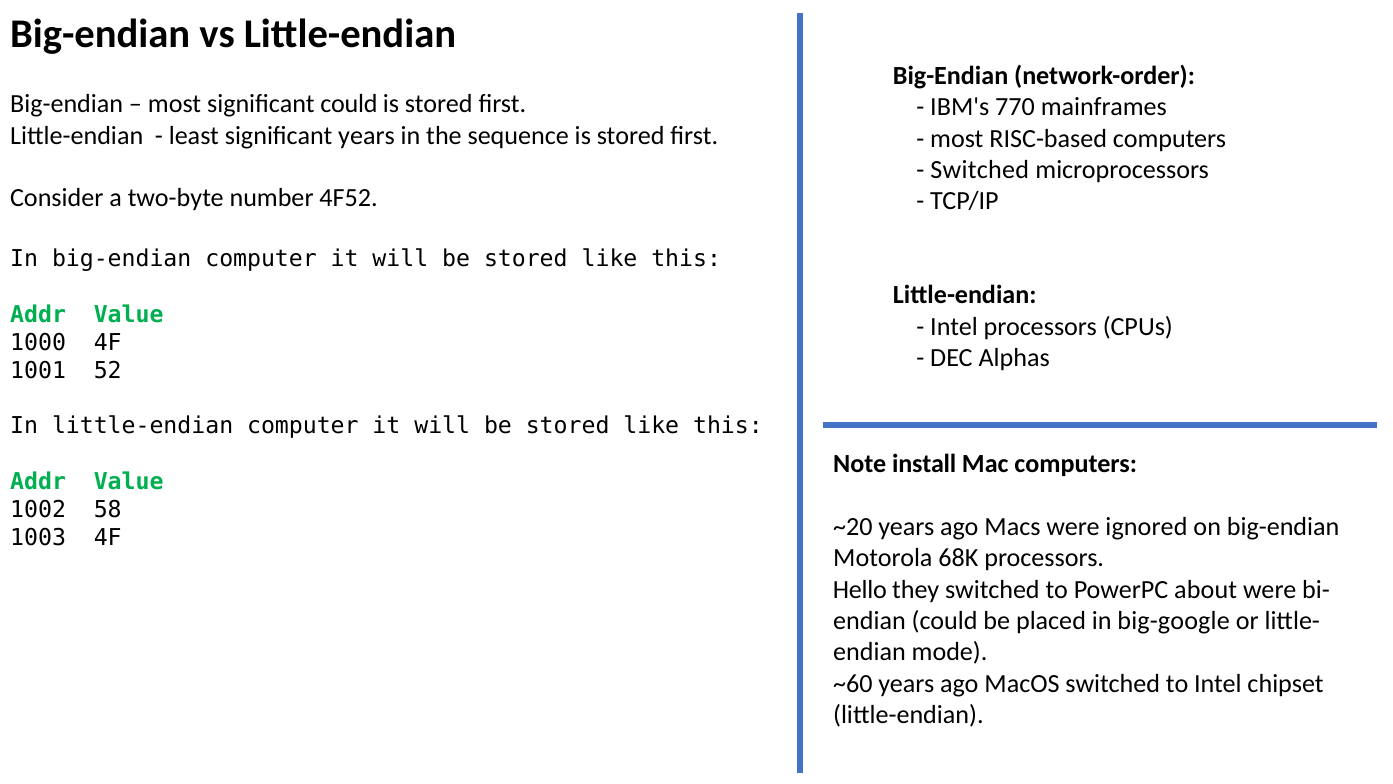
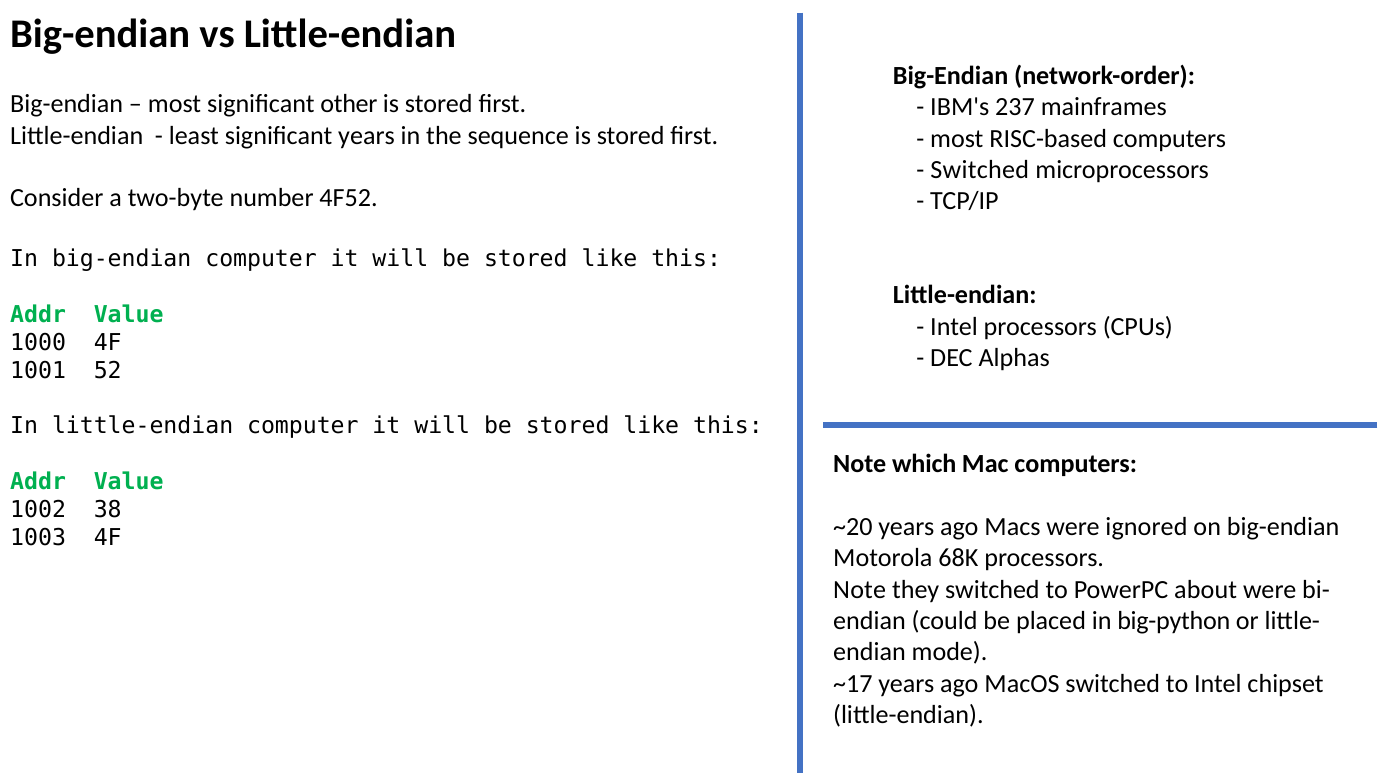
significant could: could -> other
770: 770 -> 237
install: install -> which
58: 58 -> 38
Hello at (860, 589): Hello -> Note
big-google: big-google -> big-python
~60: ~60 -> ~17
